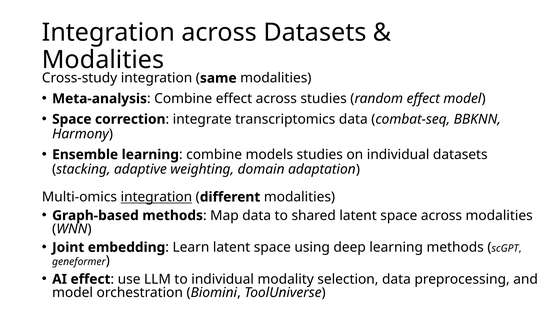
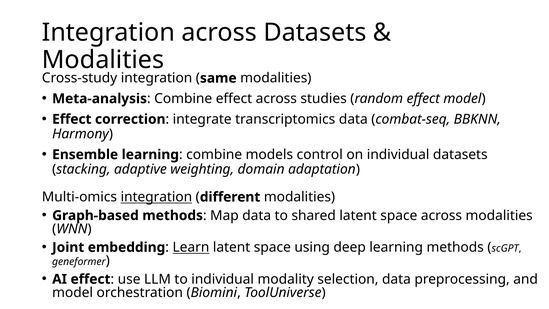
Space at (72, 119): Space -> Effect
models studies: studies -> control
Learn underline: none -> present
